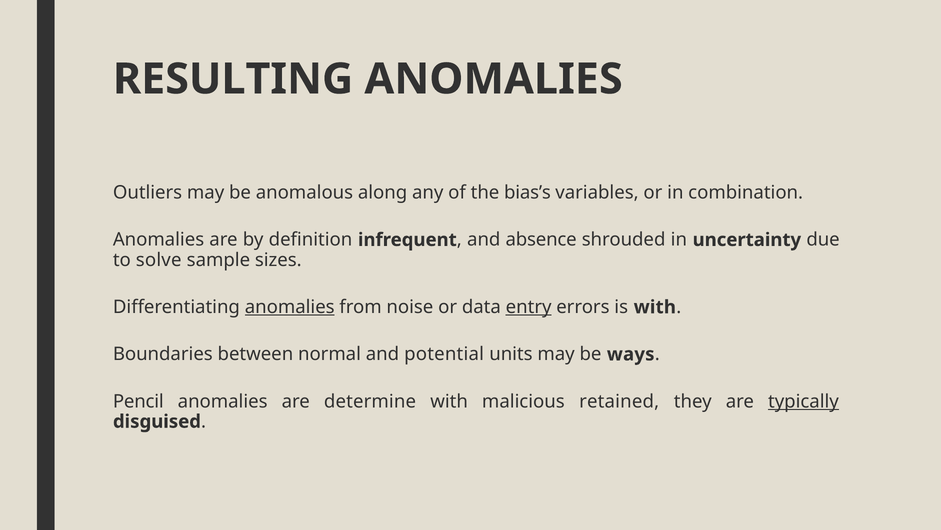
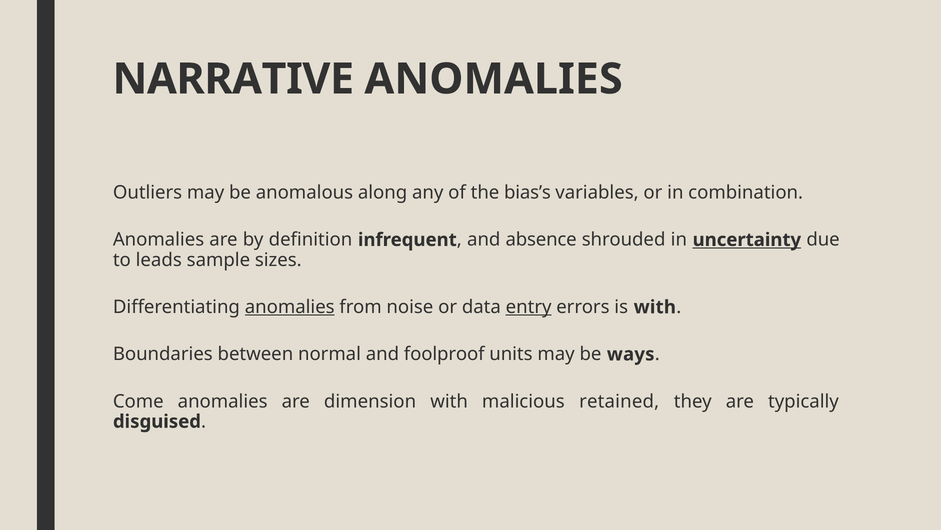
RESULTING: RESULTING -> NARRATIVE
uncertainty underline: none -> present
solve: solve -> leads
potential: potential -> foolproof
Pencil: Pencil -> Come
determine: determine -> dimension
typically underline: present -> none
